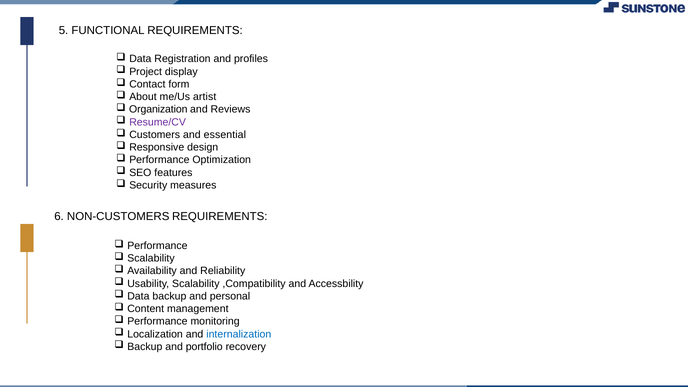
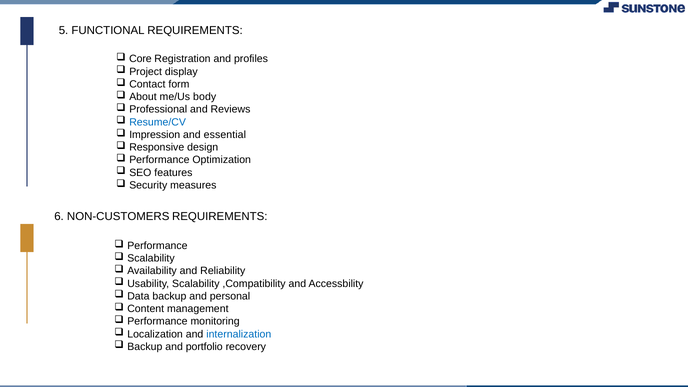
Data at (140, 59): Data -> Core
artist: artist -> body
Organization: Organization -> Professional
Resume/CV colour: purple -> blue
Customers: Customers -> Impression
